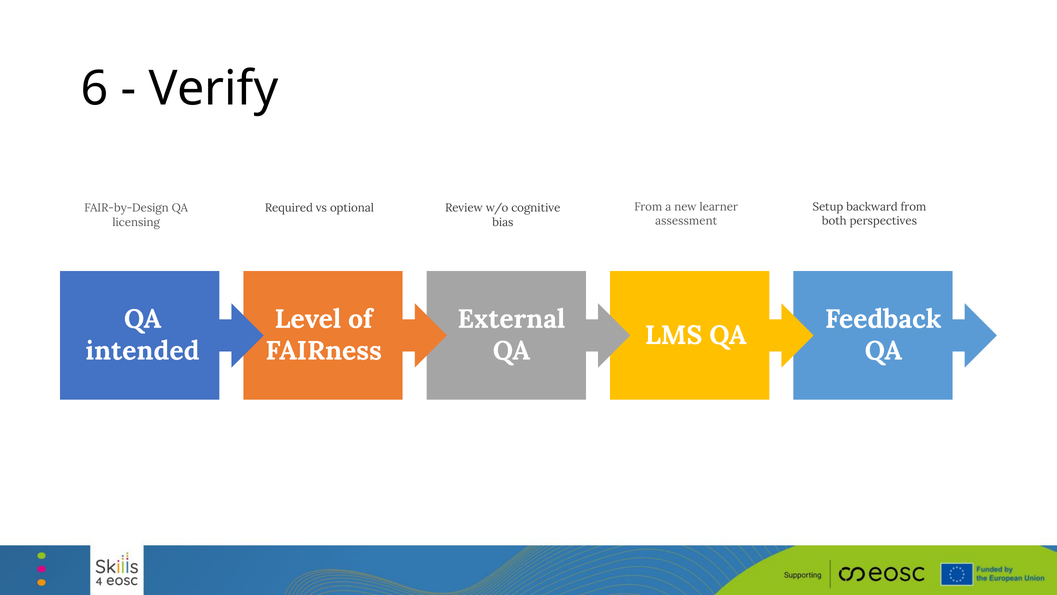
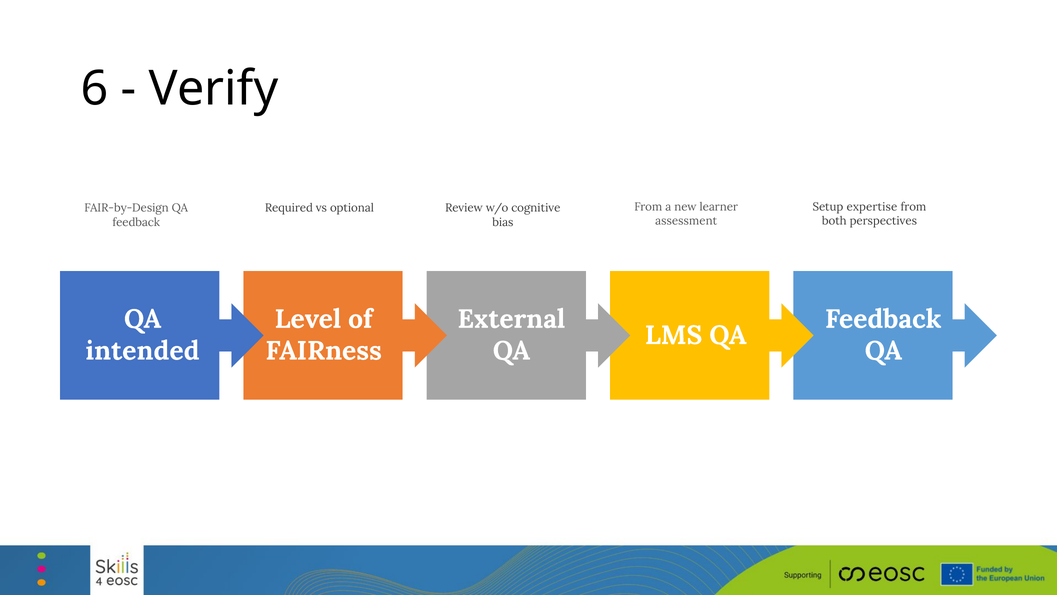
backward: backward -> expertise
licensing at (136, 222): licensing -> feedback
